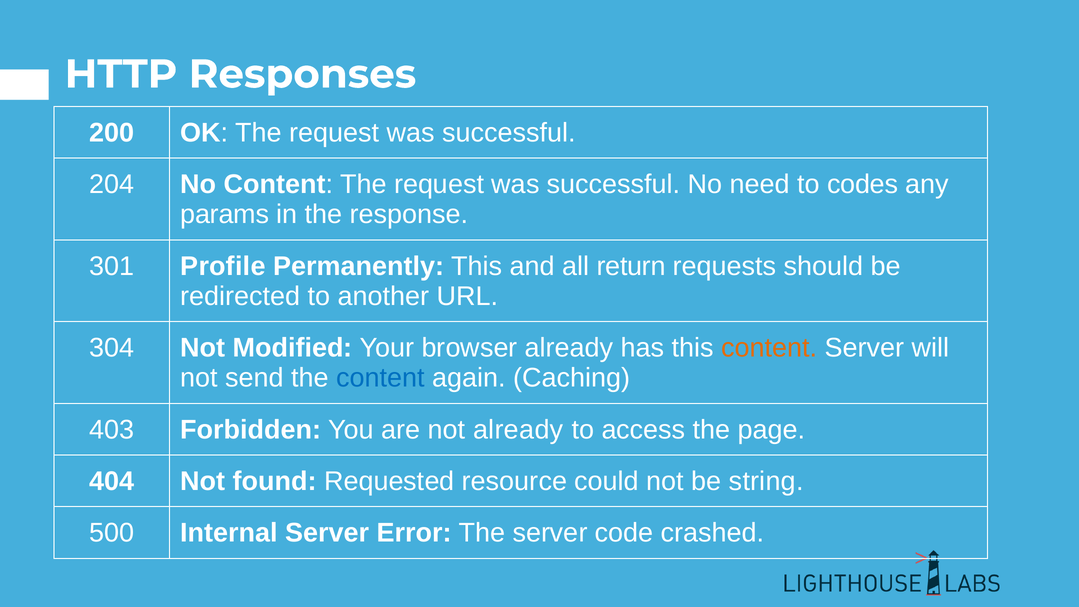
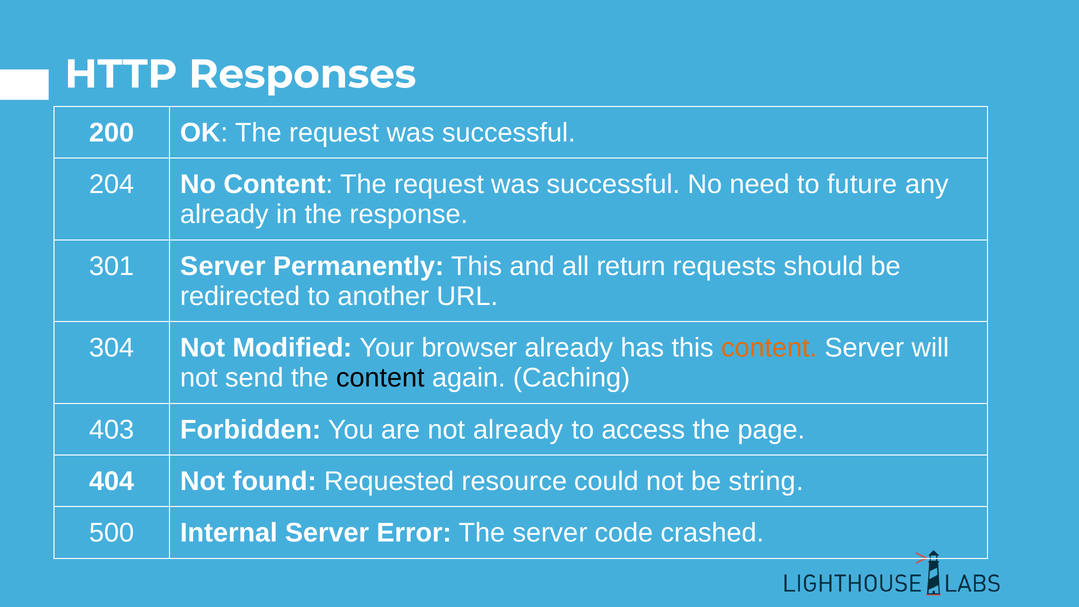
codes: codes -> future
params at (225, 214): params -> already
301 Profile: Profile -> Server
content at (380, 378) colour: blue -> black
